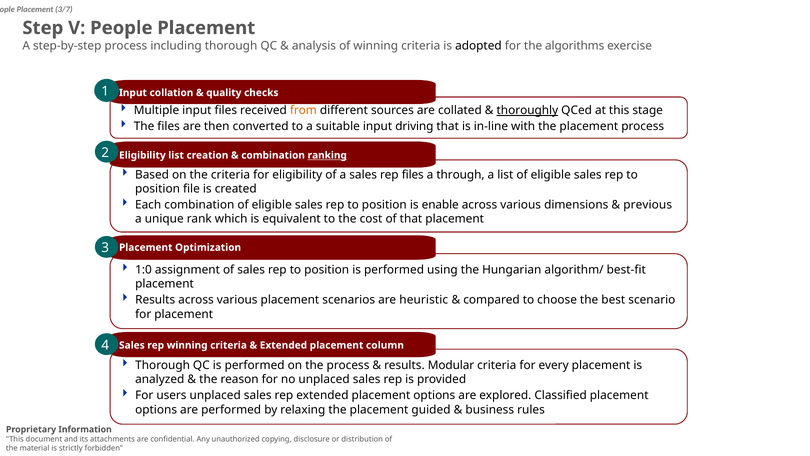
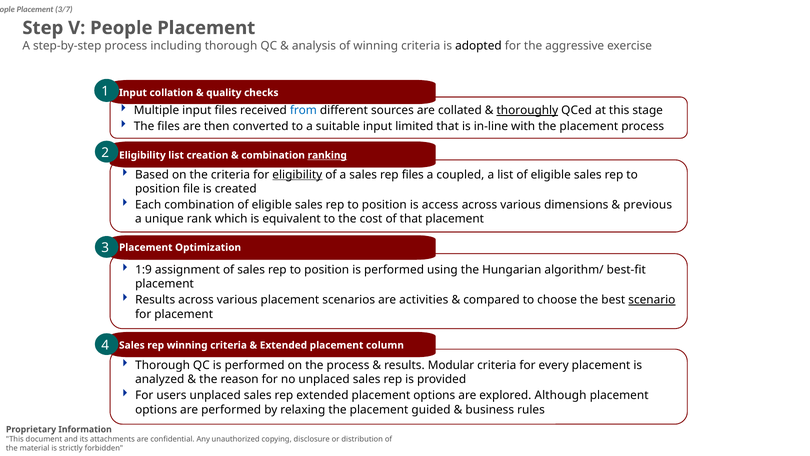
algorithms: algorithms -> aggressive
from colour: orange -> blue
driving: driving -> limited
eligibility at (297, 174) underline: none -> present
through: through -> coupled
enable: enable -> access
1:0: 1:0 -> 1:9
heuristic: heuristic -> activities
scenario underline: none -> present
Classified: Classified -> Although
